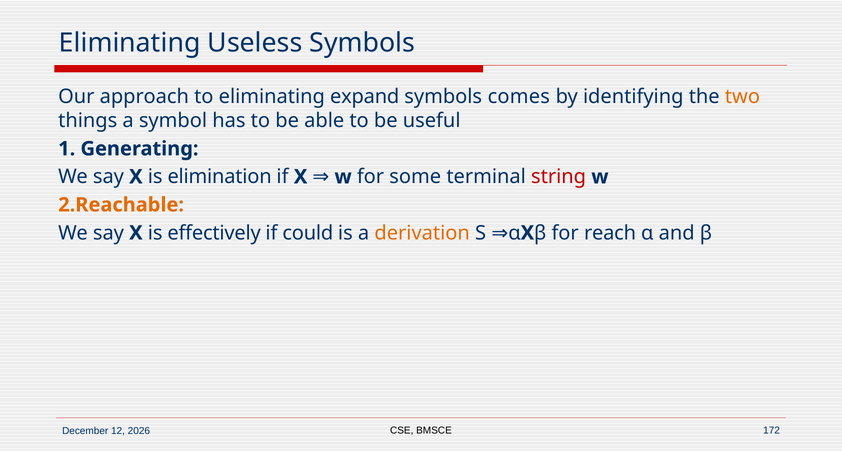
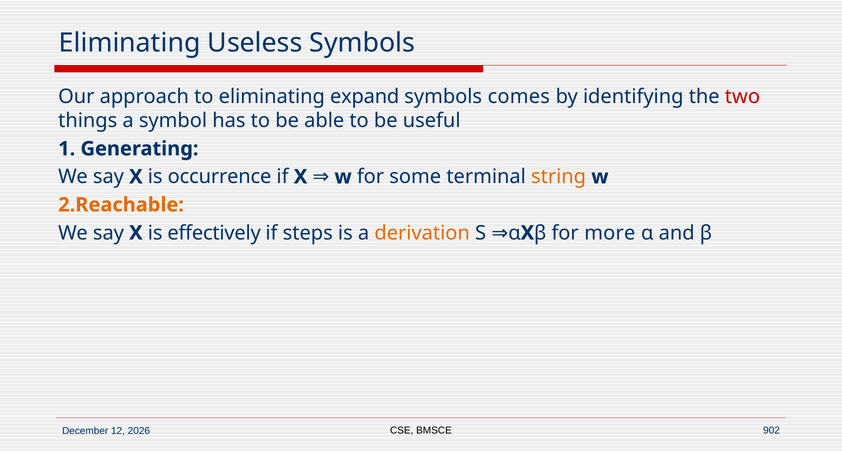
two colour: orange -> red
elimination: elimination -> occurrence
string colour: red -> orange
could: could -> steps
reach: reach -> more
172: 172 -> 902
